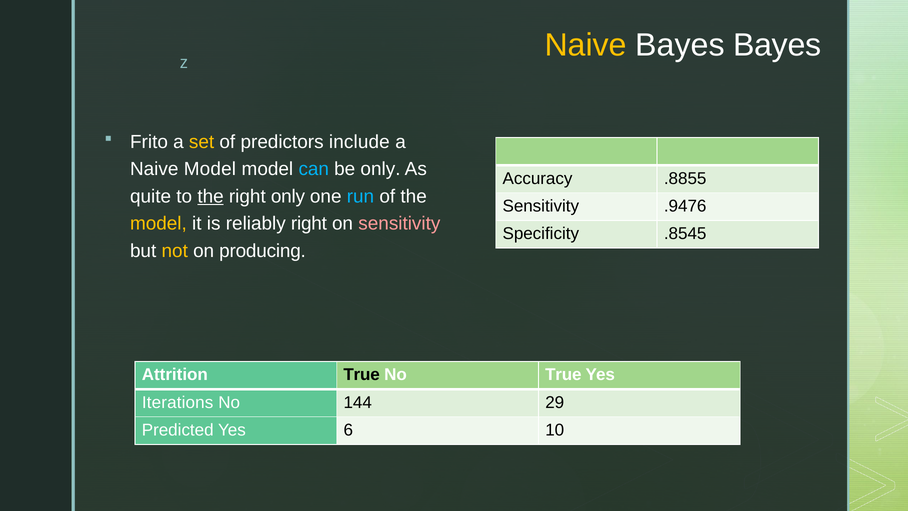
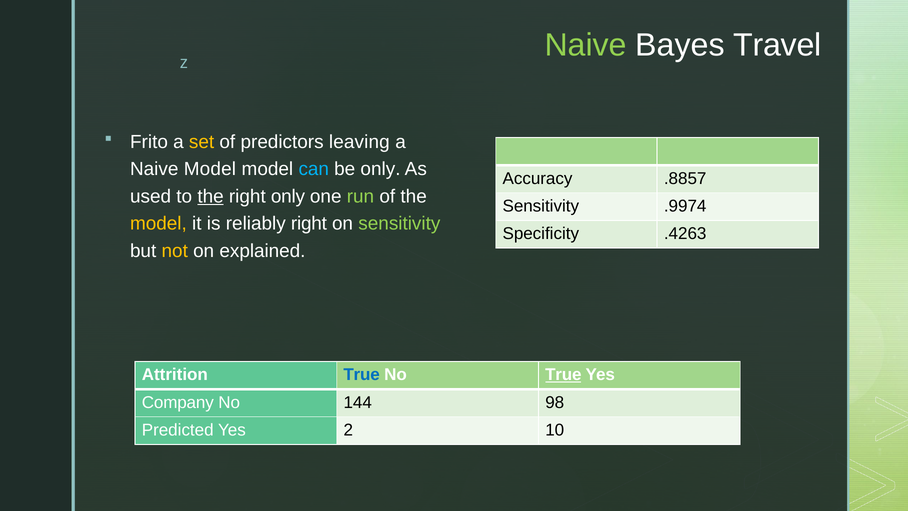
Naive at (586, 45) colour: yellow -> light green
Bayes Bayes: Bayes -> Travel
include: include -> leaving
.8855: .8855 -> .8857
quite: quite -> used
run colour: light blue -> light green
.9476: .9476 -> .9974
sensitivity at (399, 224) colour: pink -> light green
.8545: .8545 -> .4263
producing: producing -> explained
True at (362, 375) colour: black -> blue
True at (563, 375) underline: none -> present
Iterations: Iterations -> Company
29: 29 -> 98
6: 6 -> 2
